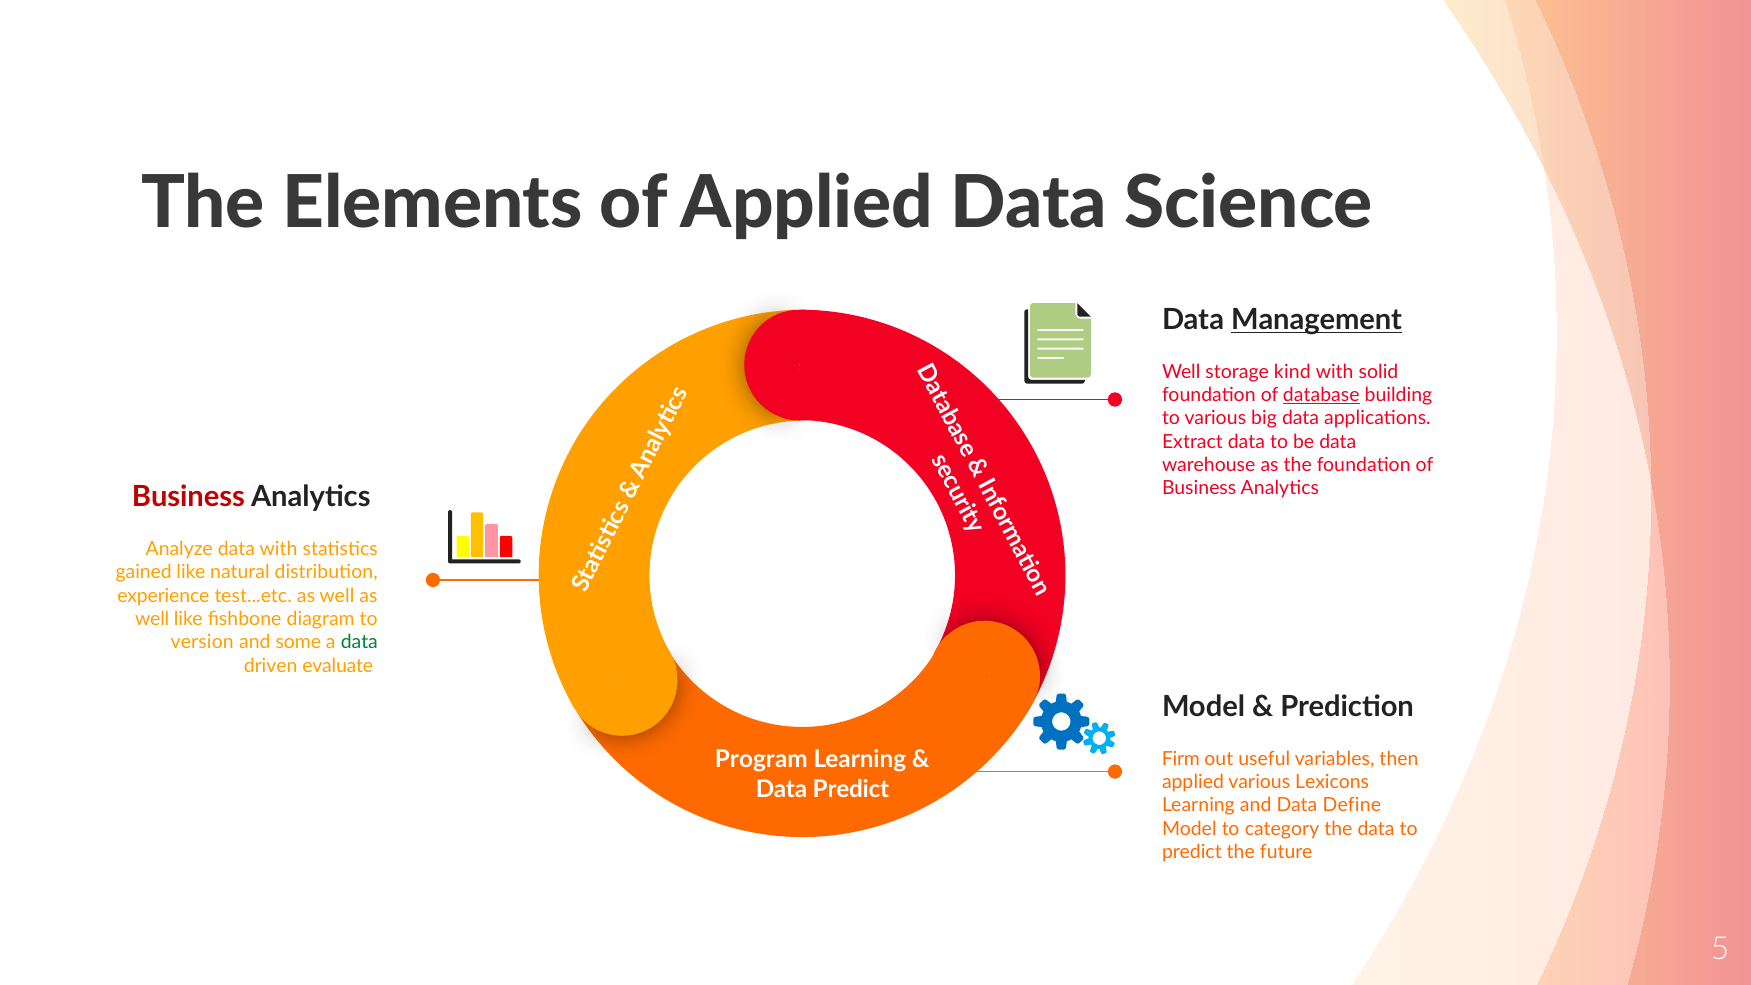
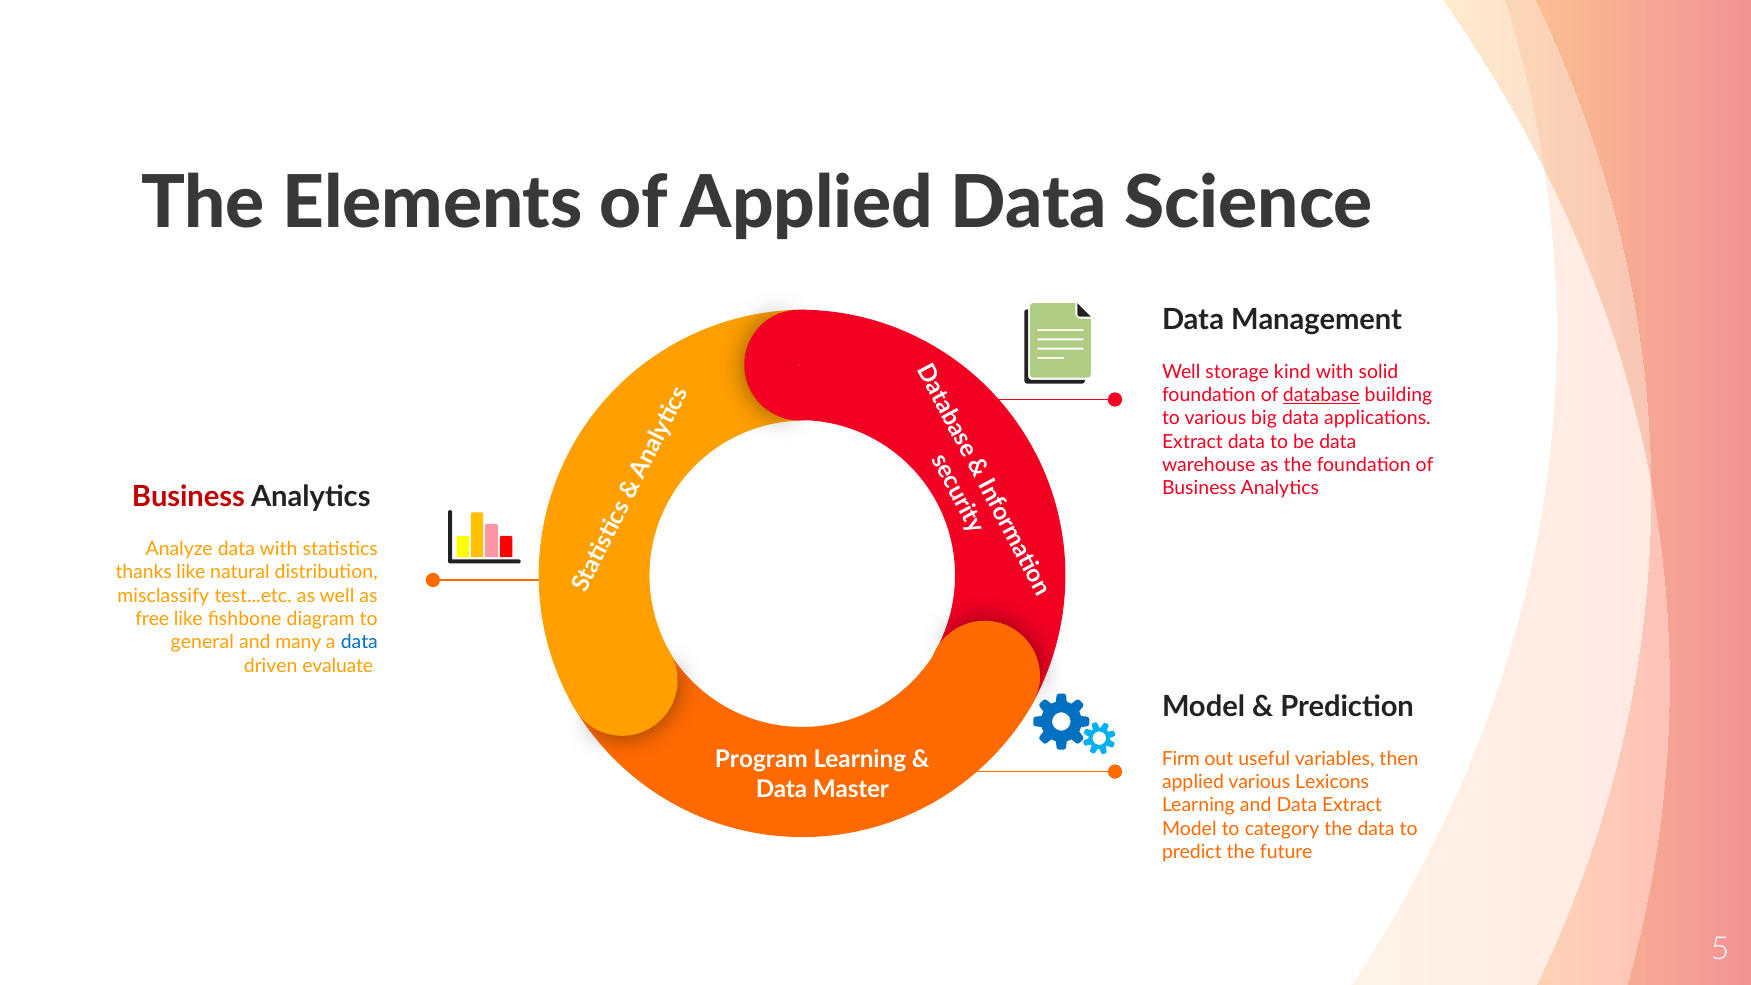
Management underline: present -> none
gained: gained -> thanks
experience: experience -> misclassify
well at (152, 619): well -> free
version: version -> general
some: some -> many
data at (359, 642) colour: green -> blue
Data Predict: Predict -> Master
Data Define: Define -> Extract
